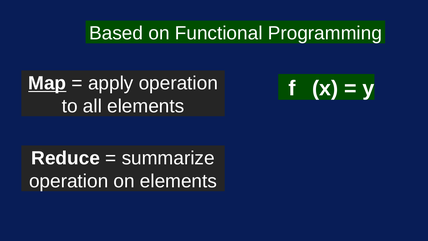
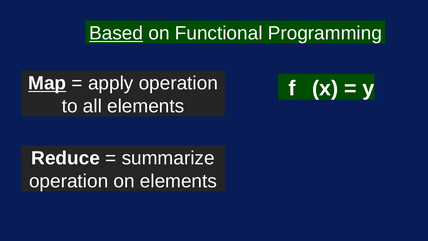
Based underline: none -> present
